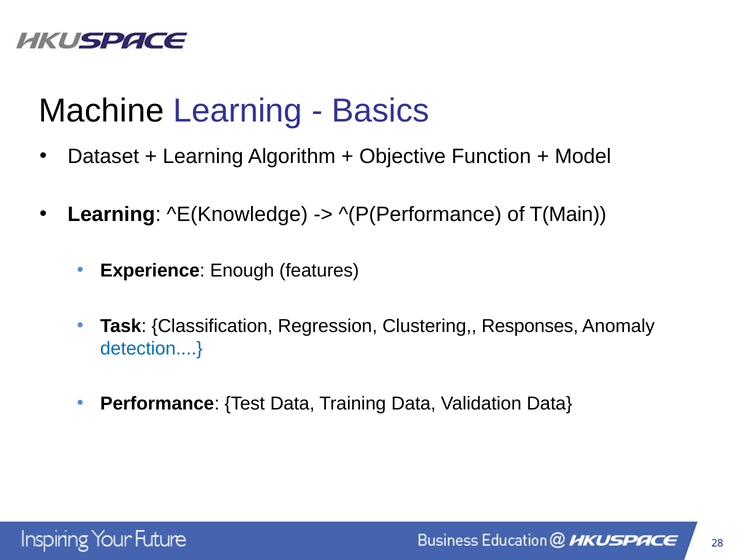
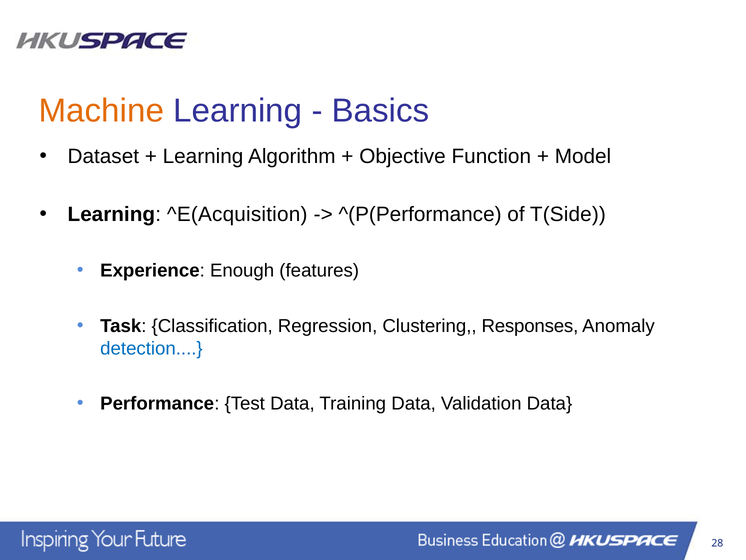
Machine colour: black -> orange
^E(Knowledge: ^E(Knowledge -> ^E(Acquisition
T(Main: T(Main -> T(Side
